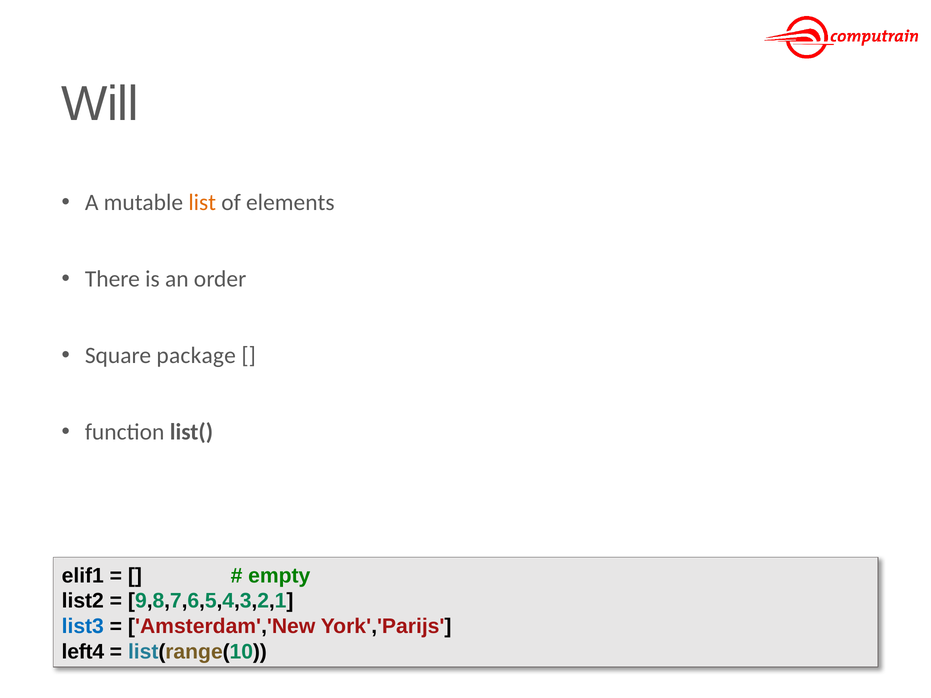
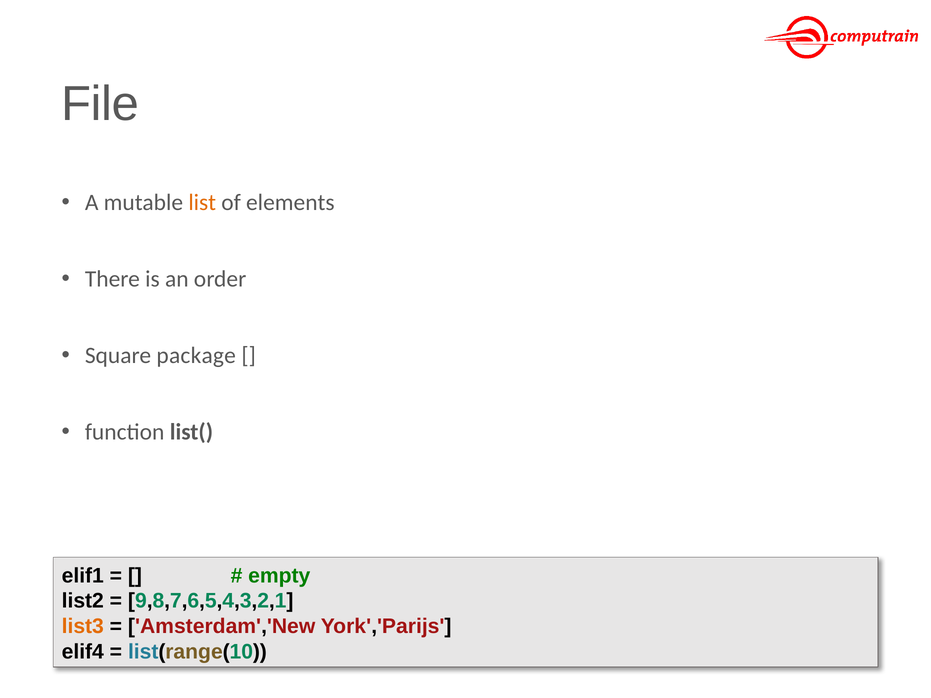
Will: Will -> File
list3 colour: blue -> orange
left4: left4 -> elif4
